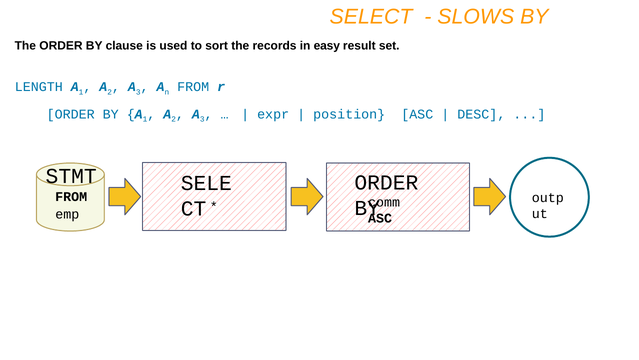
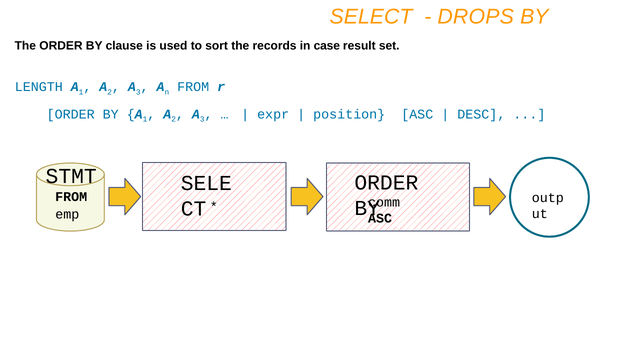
SLOWS: SLOWS -> DROPS
easy: easy -> case
